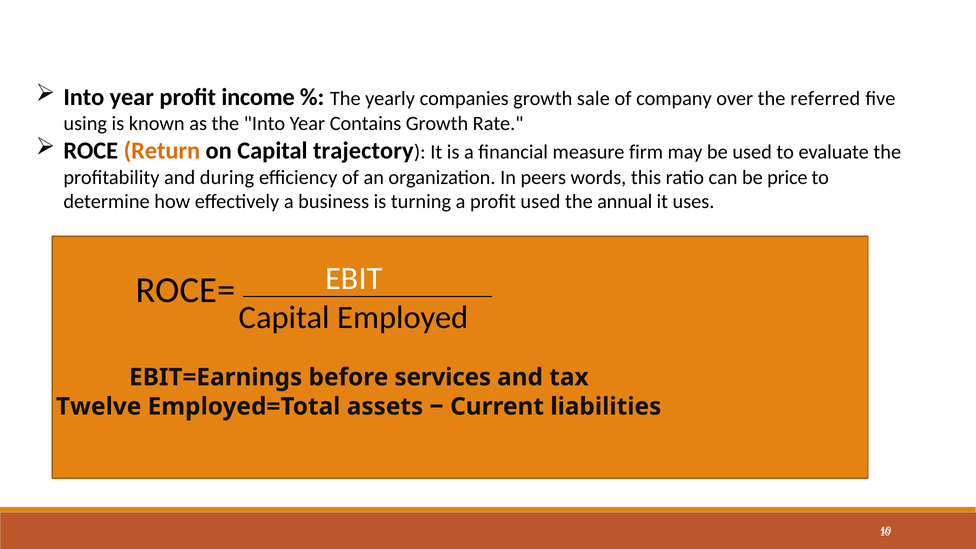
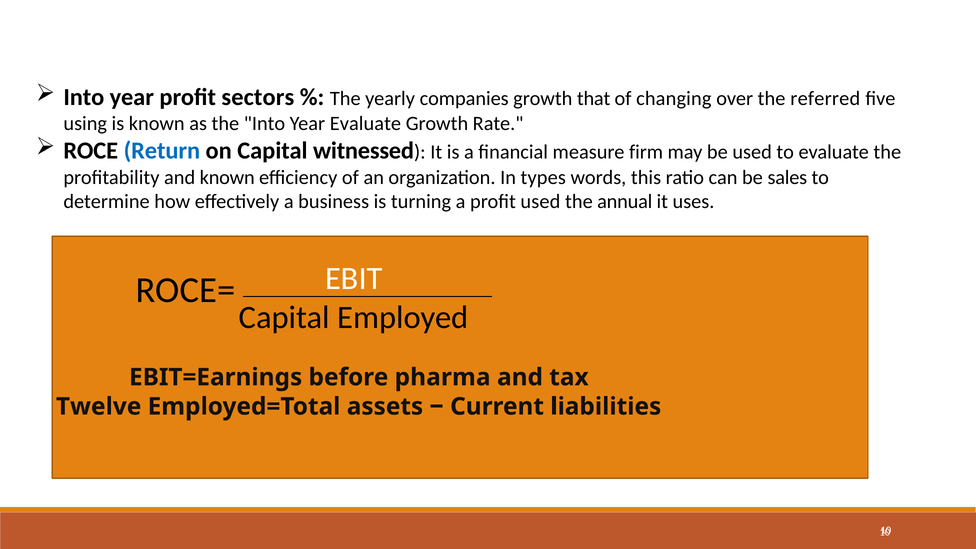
income: income -> sectors
sale: sale -> that
company: company -> changing
Year Contains: Contains -> Evaluate
Return colour: orange -> blue
trajectory: trajectory -> witnessed
and during: during -> known
peers: peers -> types
price: price -> sales
services: services -> pharma
